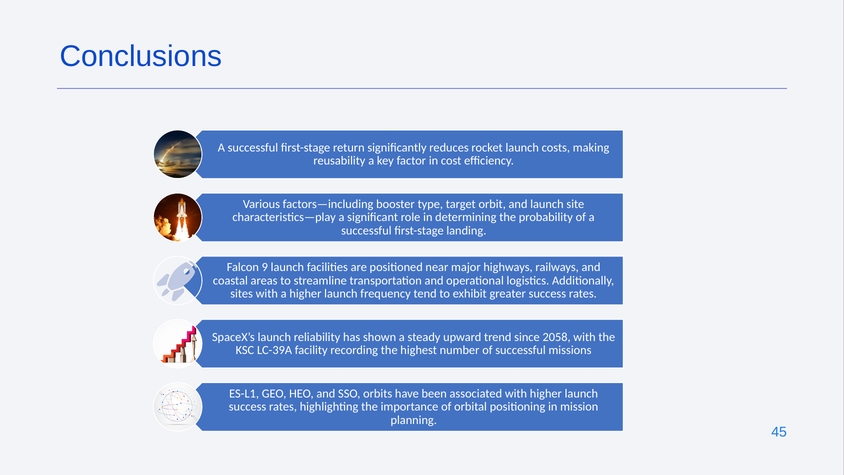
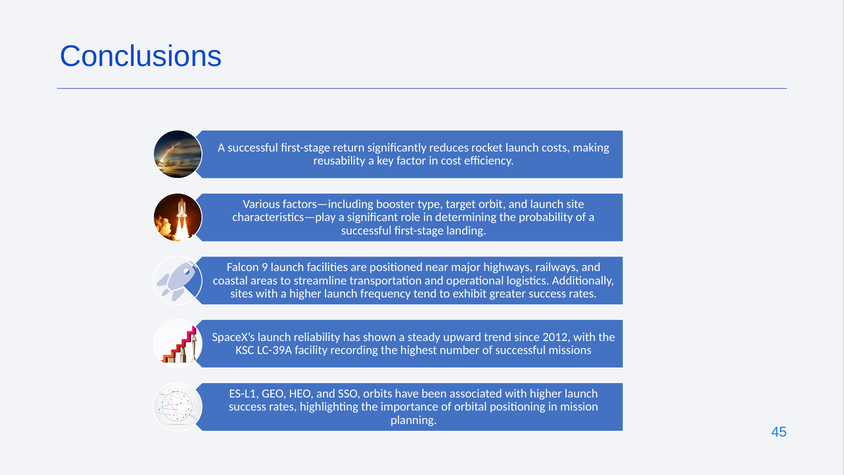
2058: 2058 -> 2012
